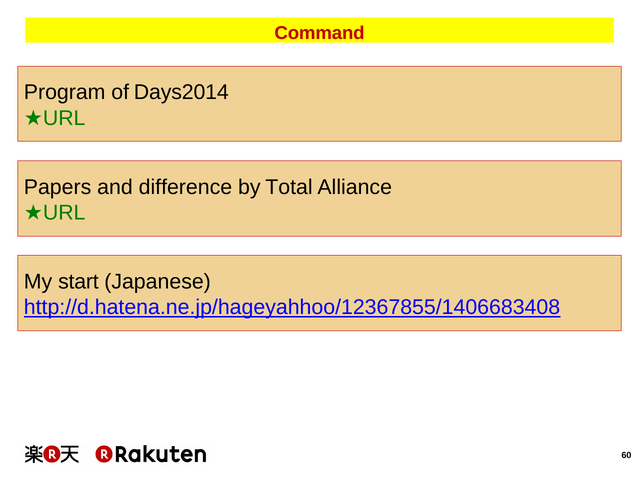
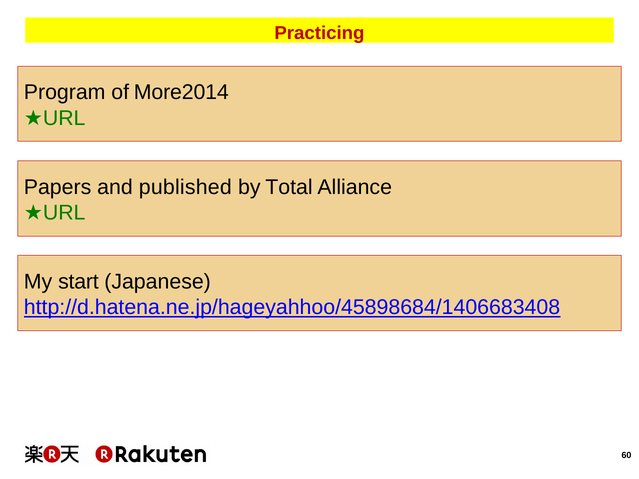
Command: Command -> Practicing
Days2014: Days2014 -> More2014
difference: difference -> published
http://d.hatena.ne.jp/hageyahhoo/12367855/1406683408: http://d.hatena.ne.jp/hageyahhoo/12367855/1406683408 -> http://d.hatena.ne.jp/hageyahhoo/45898684/1406683408
